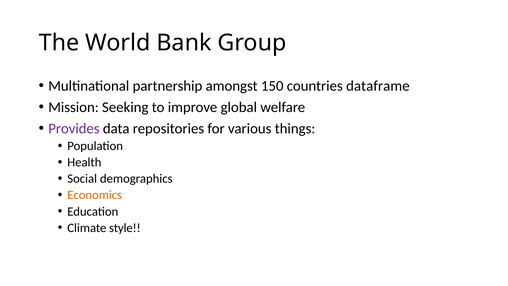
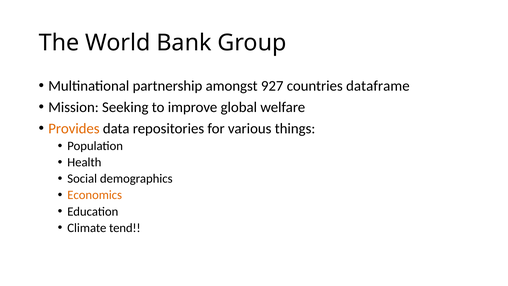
150: 150 -> 927
Provides colour: purple -> orange
style: style -> tend
